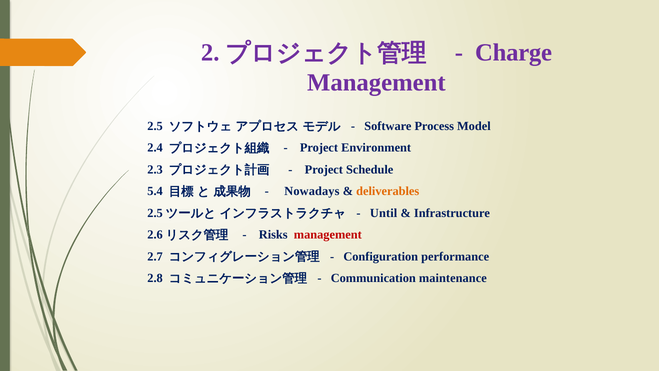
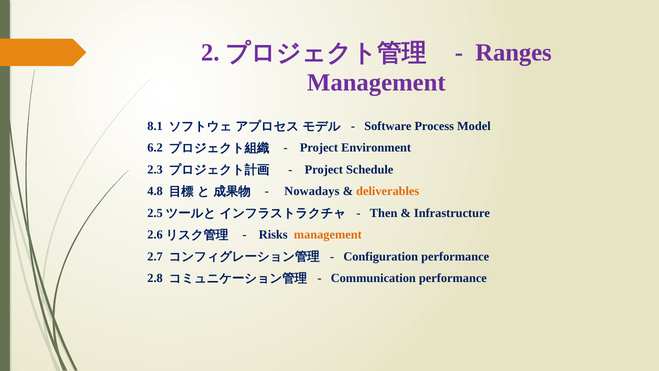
Charge: Charge -> Ranges
2.5: 2.5 -> 8.1
2.4: 2.4 -> 6.2
5.4: 5.4 -> 4.8
Until: Until -> Then
management at (328, 235) colour: red -> orange
Communication maintenance: maintenance -> performance
